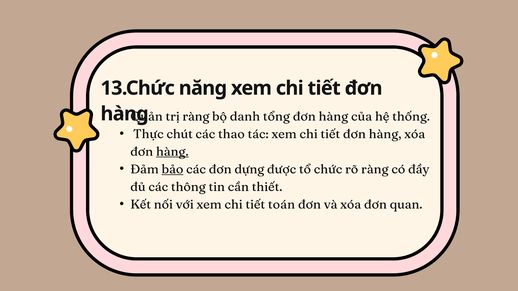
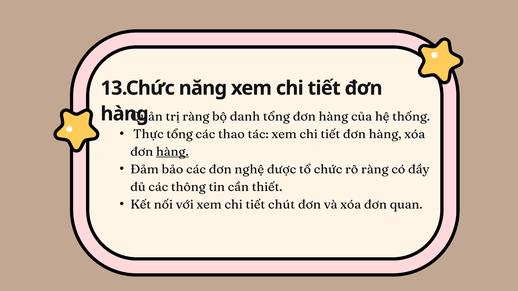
Thực chút: chút -> tổng
bảo underline: present -> none
dựng: dựng -> nghệ
toán: toán -> chút
